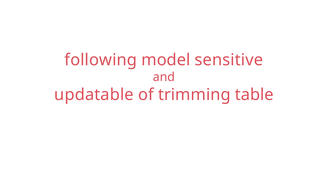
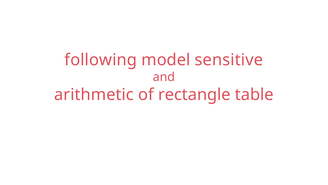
updatable: updatable -> arithmetic
trimming: trimming -> rectangle
